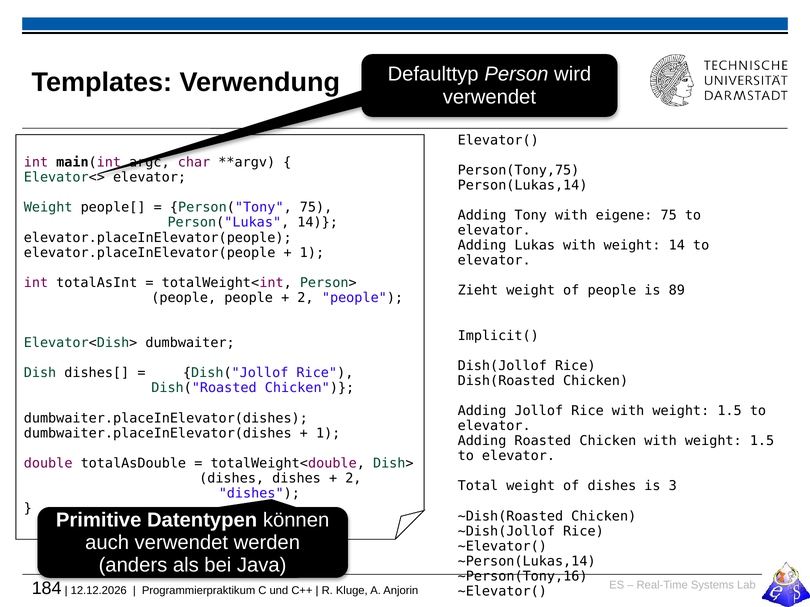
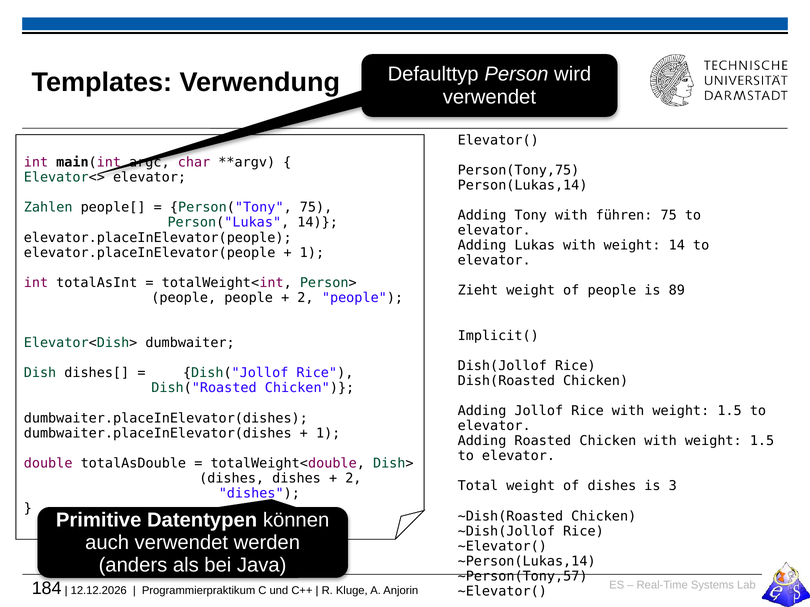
Weight at (48, 208): Weight -> Zahlen
eigene: eigene -> führen
~Person(Tony,16: ~Person(Tony,16 -> ~Person(Tony,57
